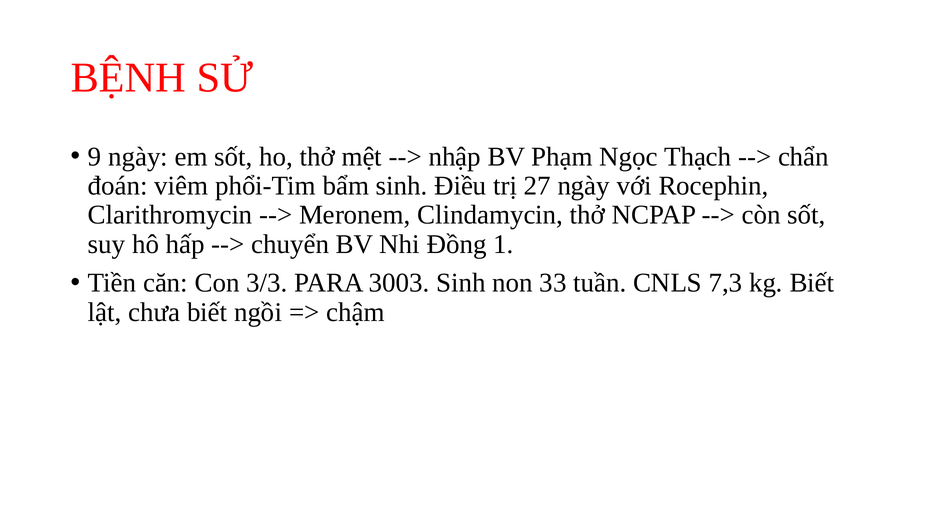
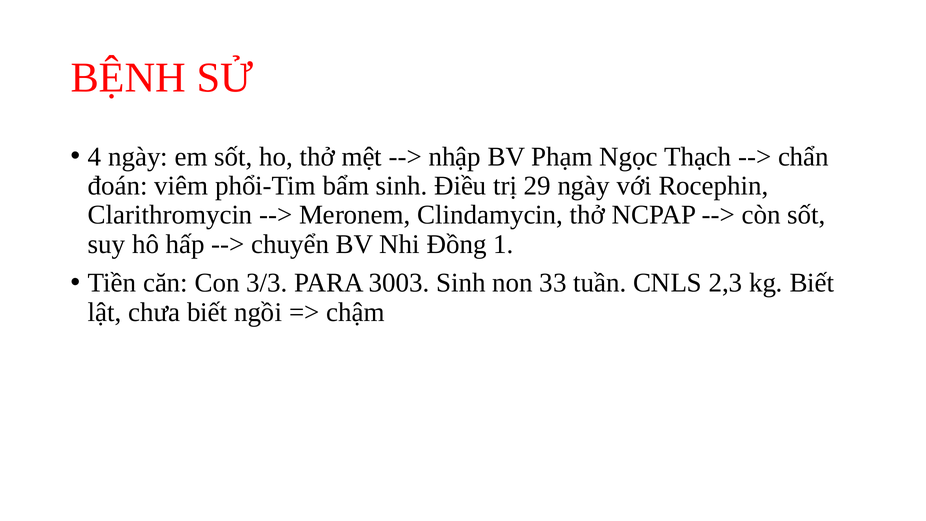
9: 9 -> 4
27: 27 -> 29
7,3: 7,3 -> 2,3
